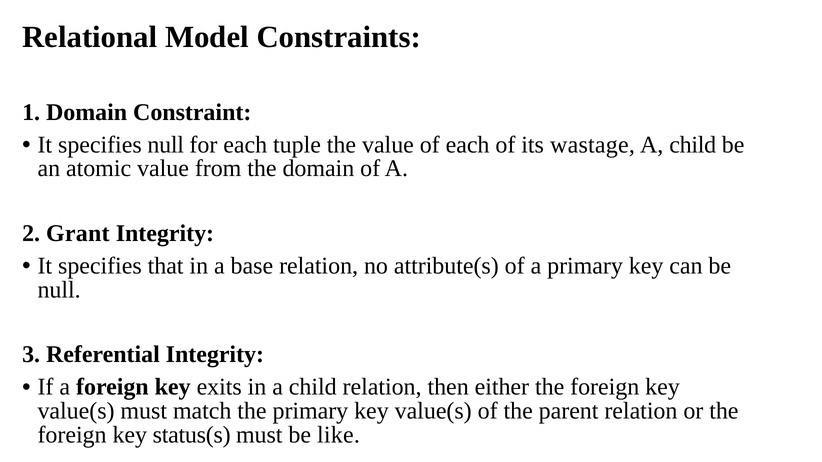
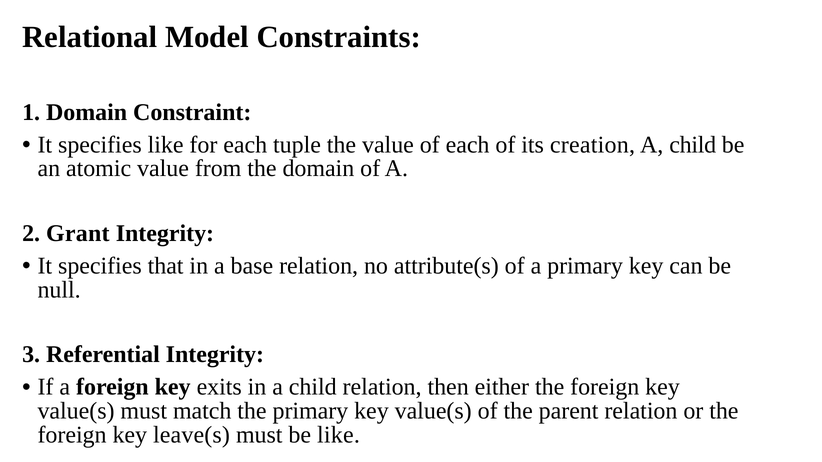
specifies null: null -> like
wastage: wastage -> creation
status(s: status(s -> leave(s
